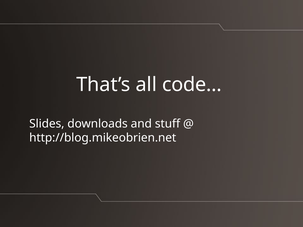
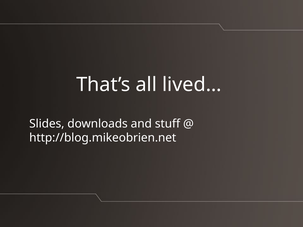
code…: code… -> lived…
